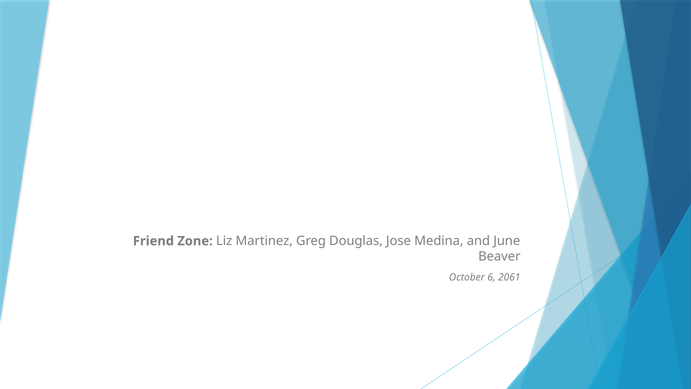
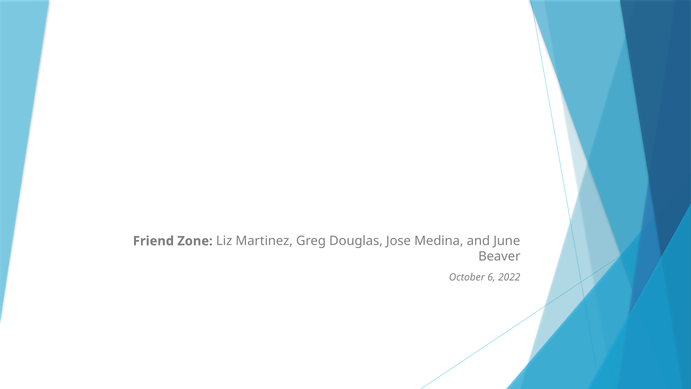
2061: 2061 -> 2022
